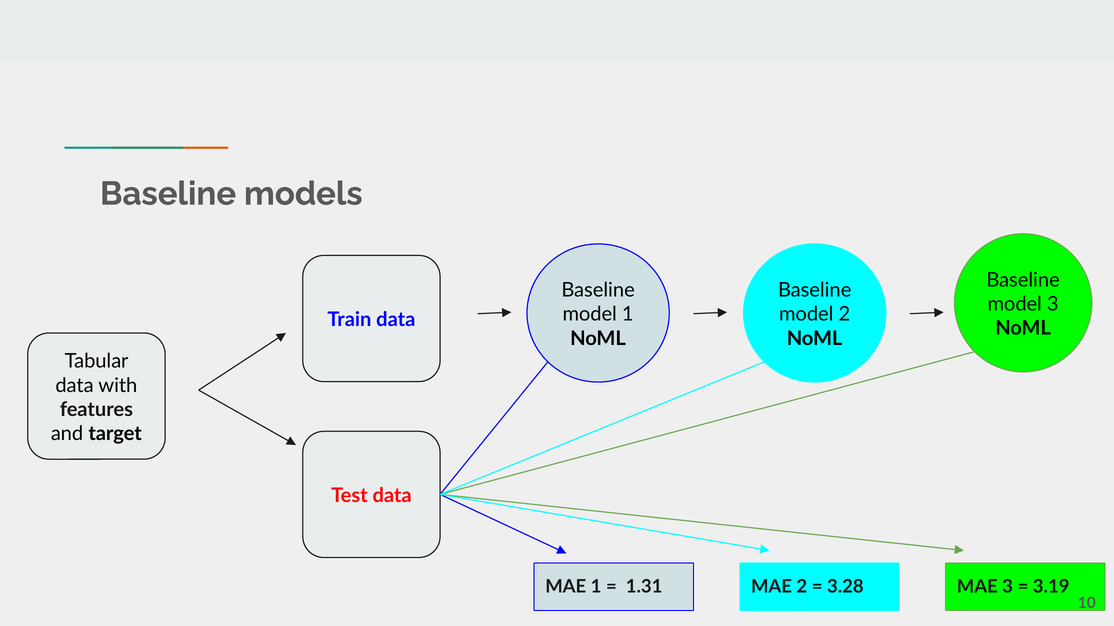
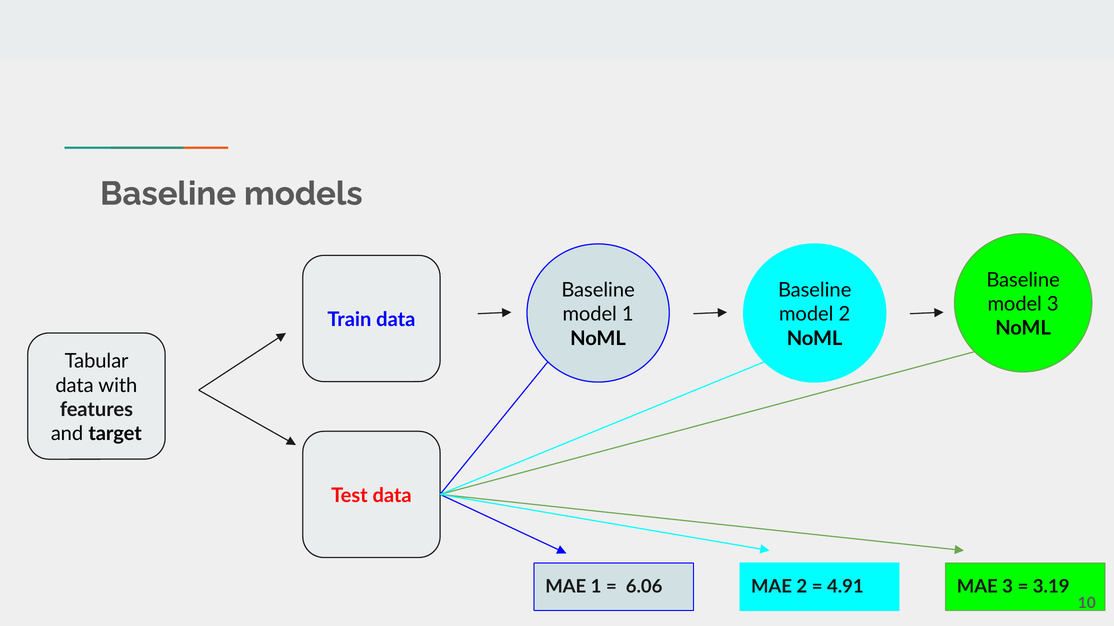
1.31: 1.31 -> 6.06
3.28: 3.28 -> 4.91
